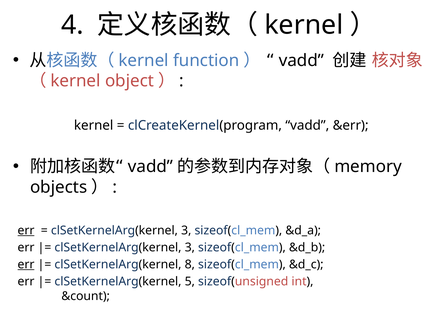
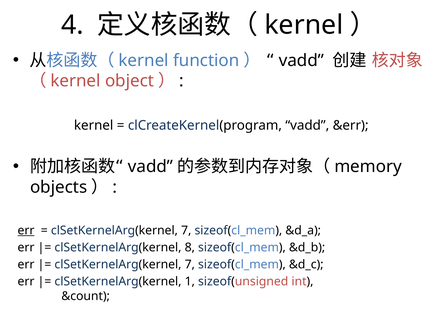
3 at (186, 231): 3 -> 7
3 at (190, 248): 3 -> 8
err at (26, 265) underline: present -> none
8 at (190, 265): 8 -> 7
5: 5 -> 1
